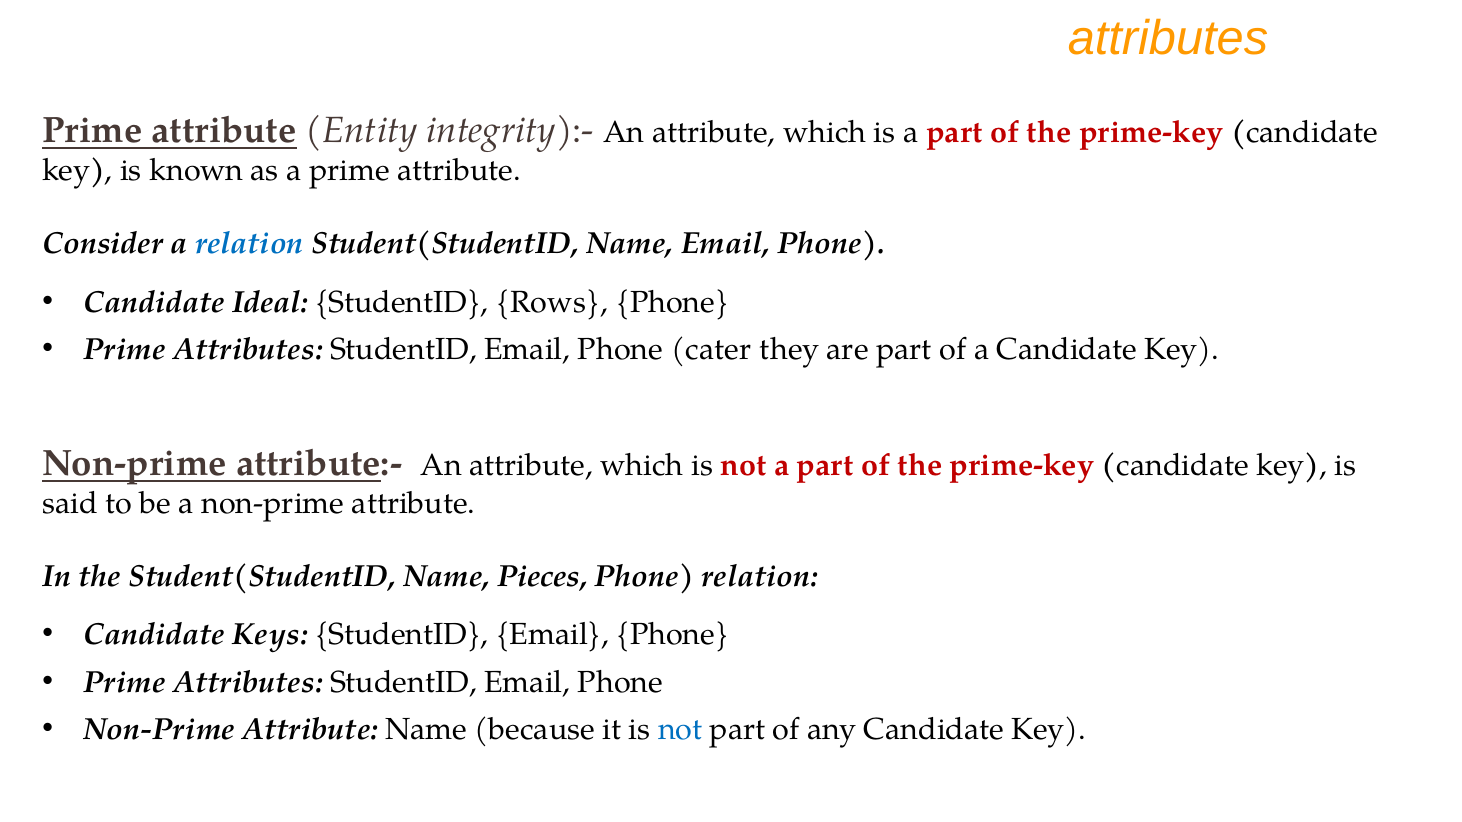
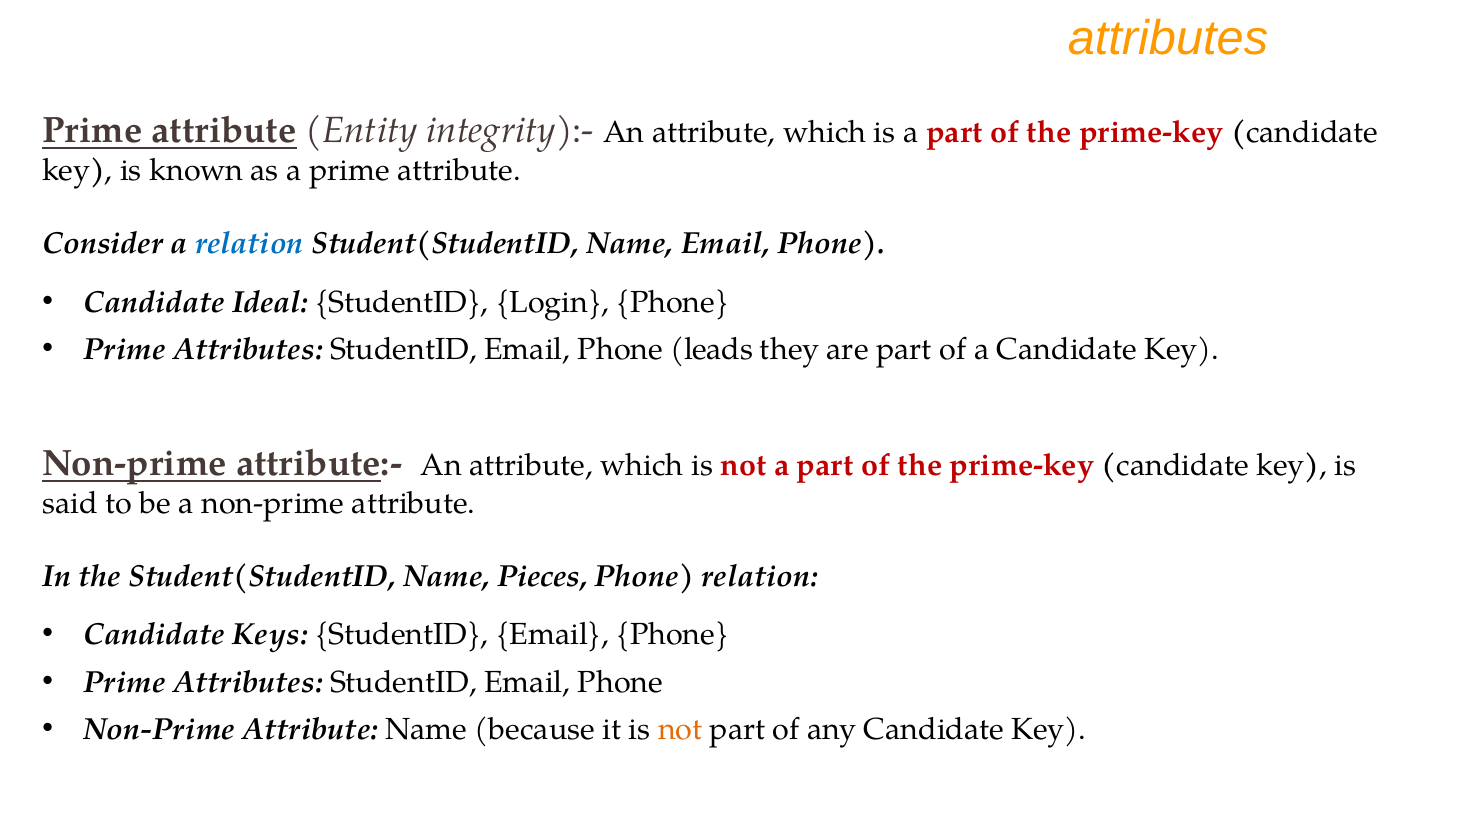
Rows: Rows -> Login
cater: cater -> leads
not at (680, 730) colour: blue -> orange
